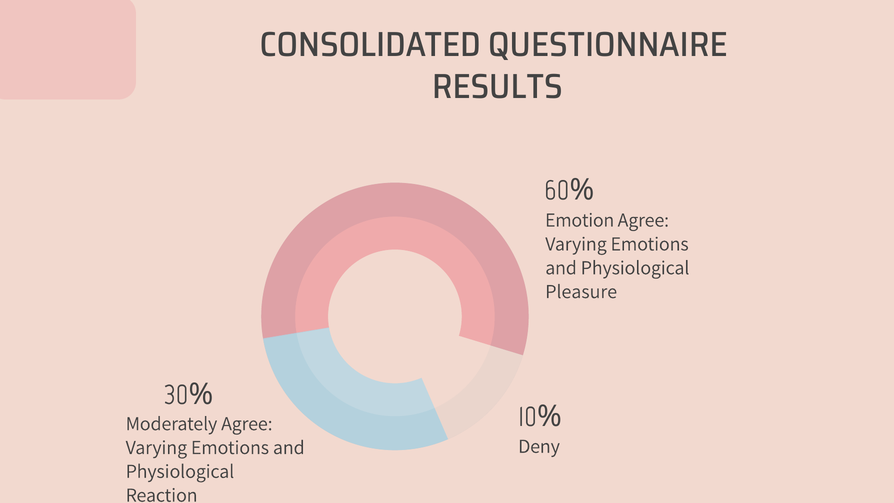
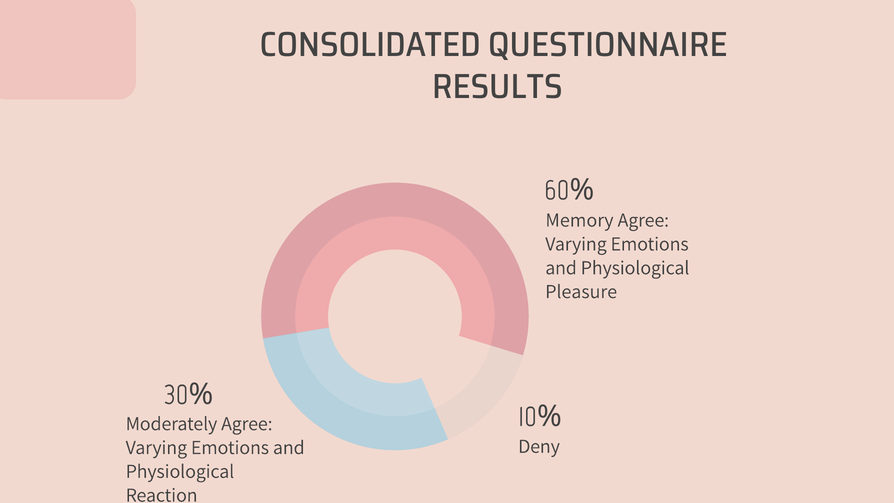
Emotion: Emotion -> Memory
